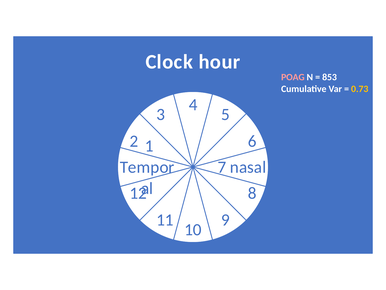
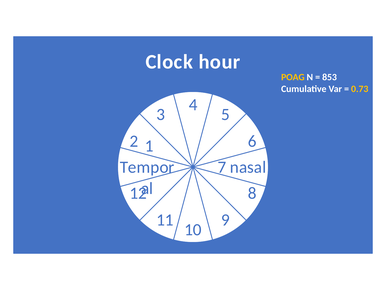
POAG colour: pink -> yellow
